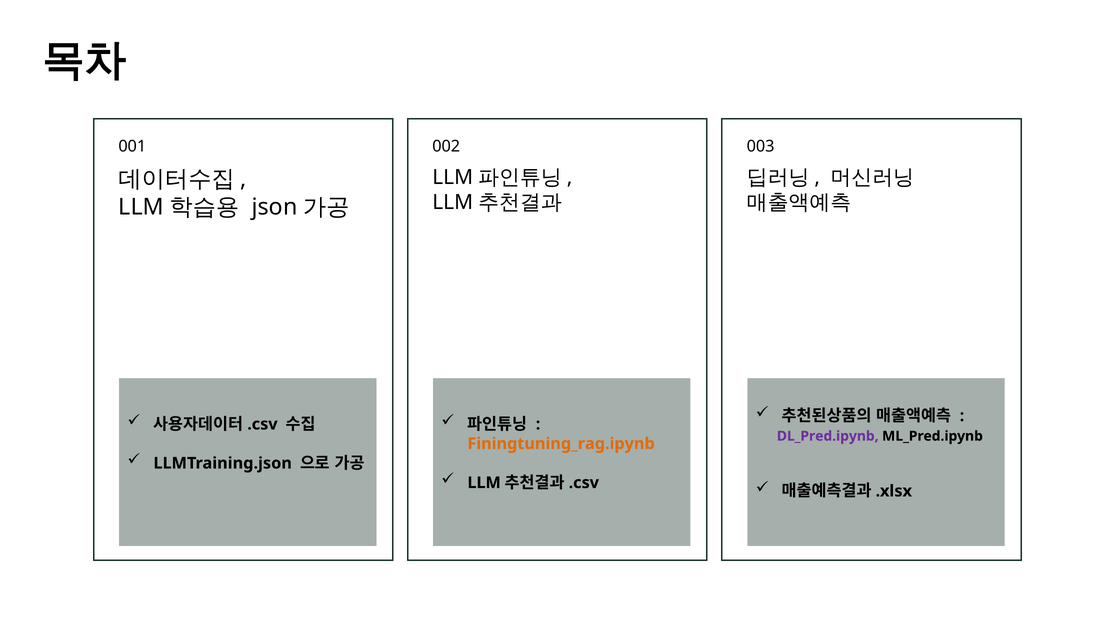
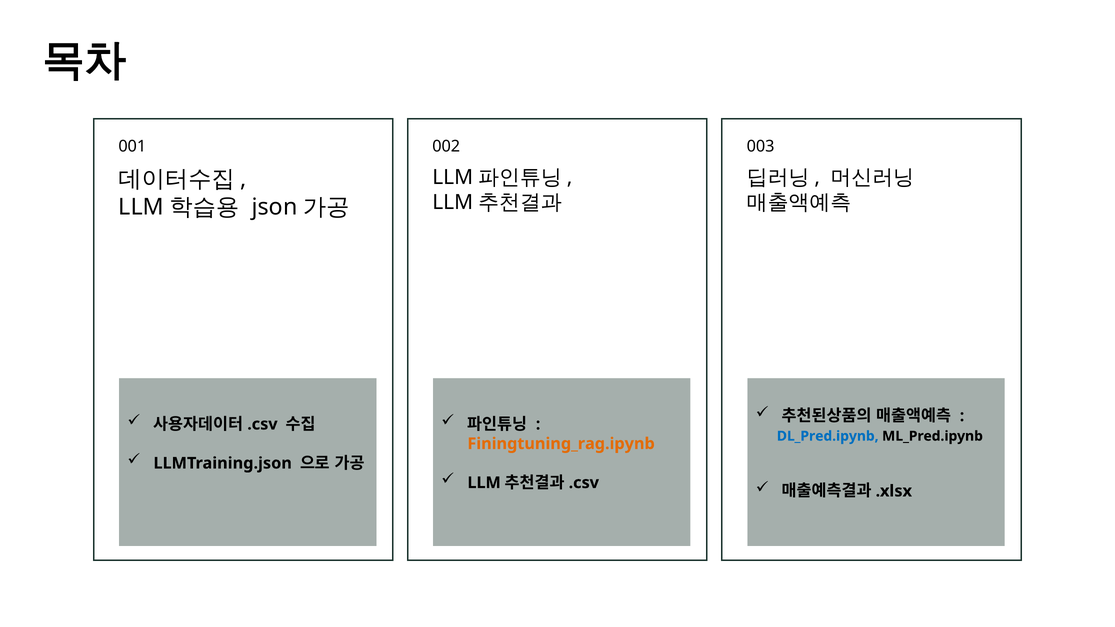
DL_Pred.ipynb colour: purple -> blue
